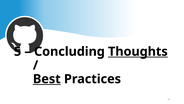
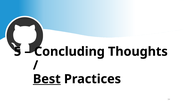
Thoughts underline: present -> none
